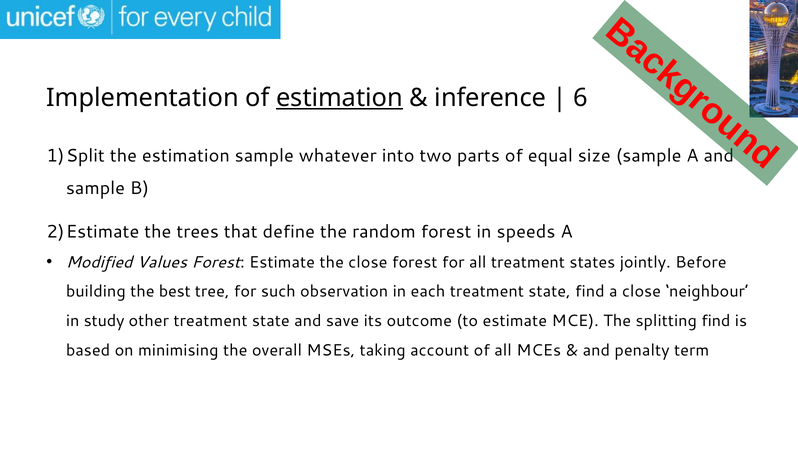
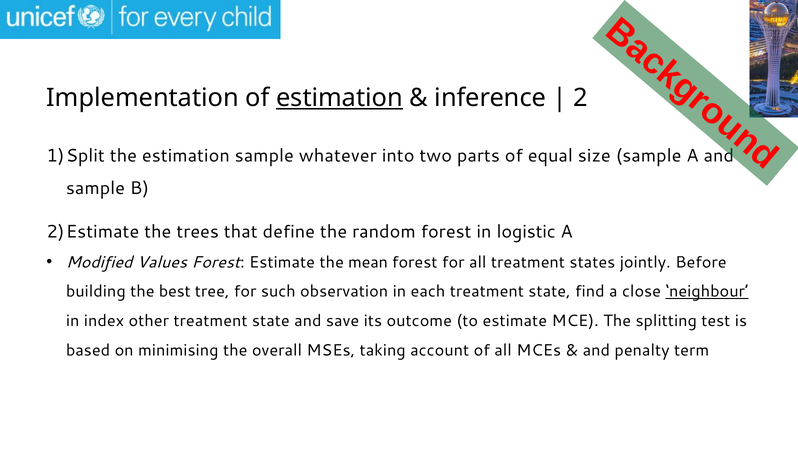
6: 6 -> 2
speeds: speeds -> logistic
the close: close -> mean
neighbour underline: none -> present
study: study -> index
splitting find: find -> test
